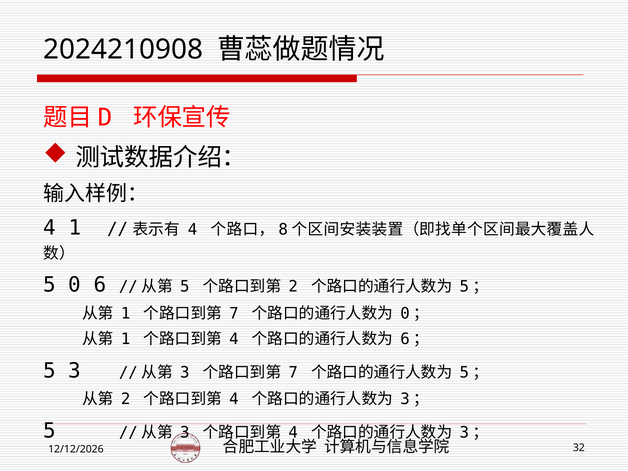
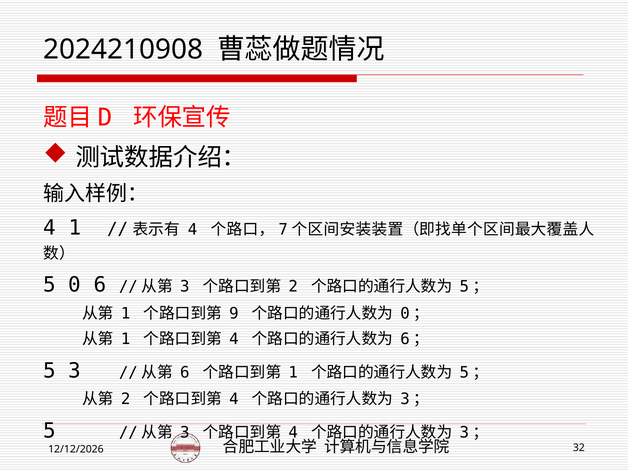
8: 8 -> 7
5 at (185, 287): 5 -> 3
7 at (234, 313): 7 -> 9
3 at (185, 373): 3 -> 6
7 at (293, 373): 7 -> 1
